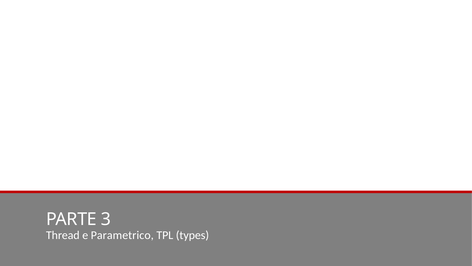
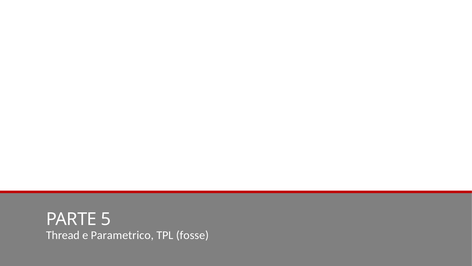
3: 3 -> 5
types: types -> fosse
